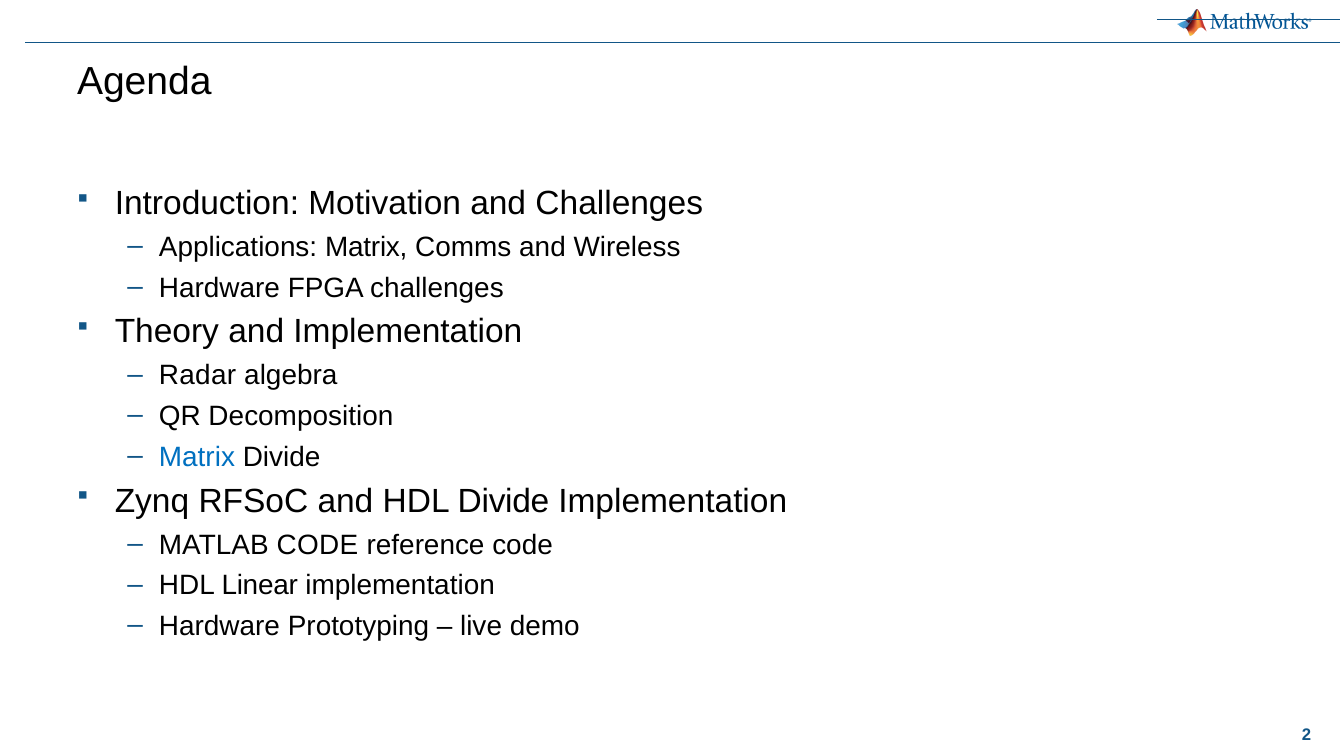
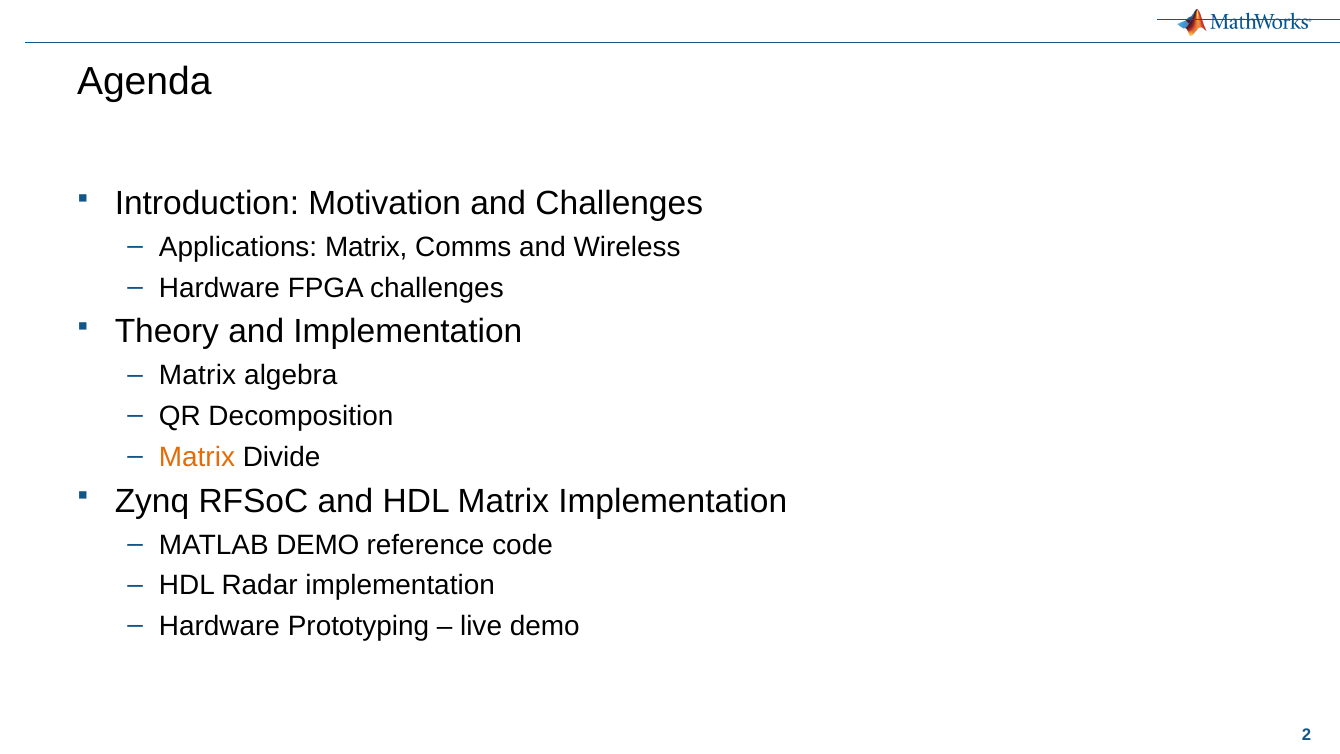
Radar at (198, 375): Radar -> Matrix
Matrix at (197, 457) colour: blue -> orange
HDL Divide: Divide -> Matrix
MATLAB CODE: CODE -> DEMO
Linear: Linear -> Radar
